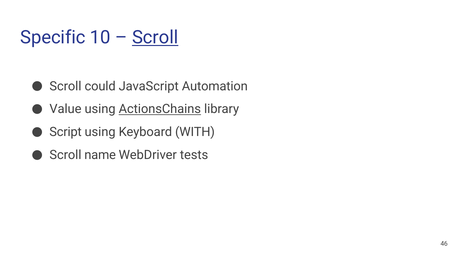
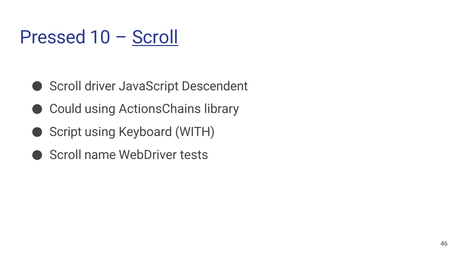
Specific: Specific -> Pressed
could: could -> driver
Automation: Automation -> Descendent
Value: Value -> Could
ActionsChains underline: present -> none
